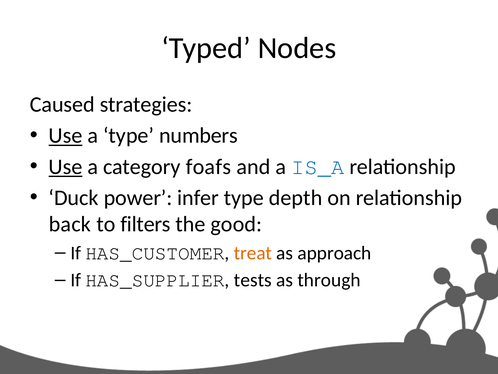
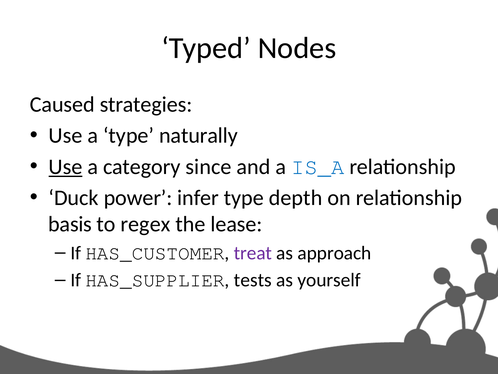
Use at (65, 135) underline: present -> none
numbers: numbers -> naturally
foafs: foafs -> since
back: back -> basis
filters: filters -> regex
good: good -> lease
treat colour: orange -> purple
through: through -> yourself
